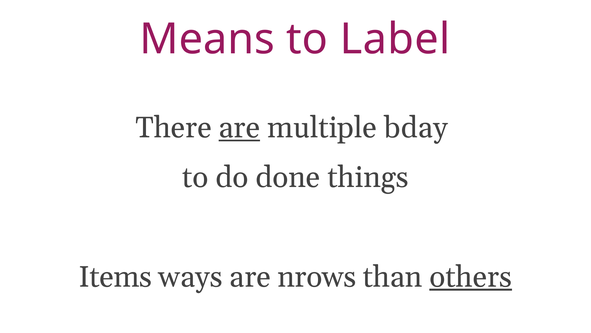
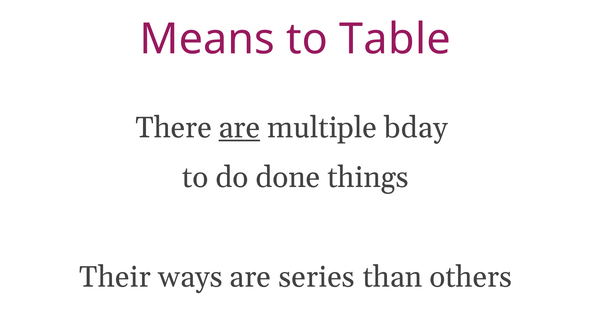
Label: Label -> Table
Items: Items -> Their
nrows: nrows -> series
others underline: present -> none
